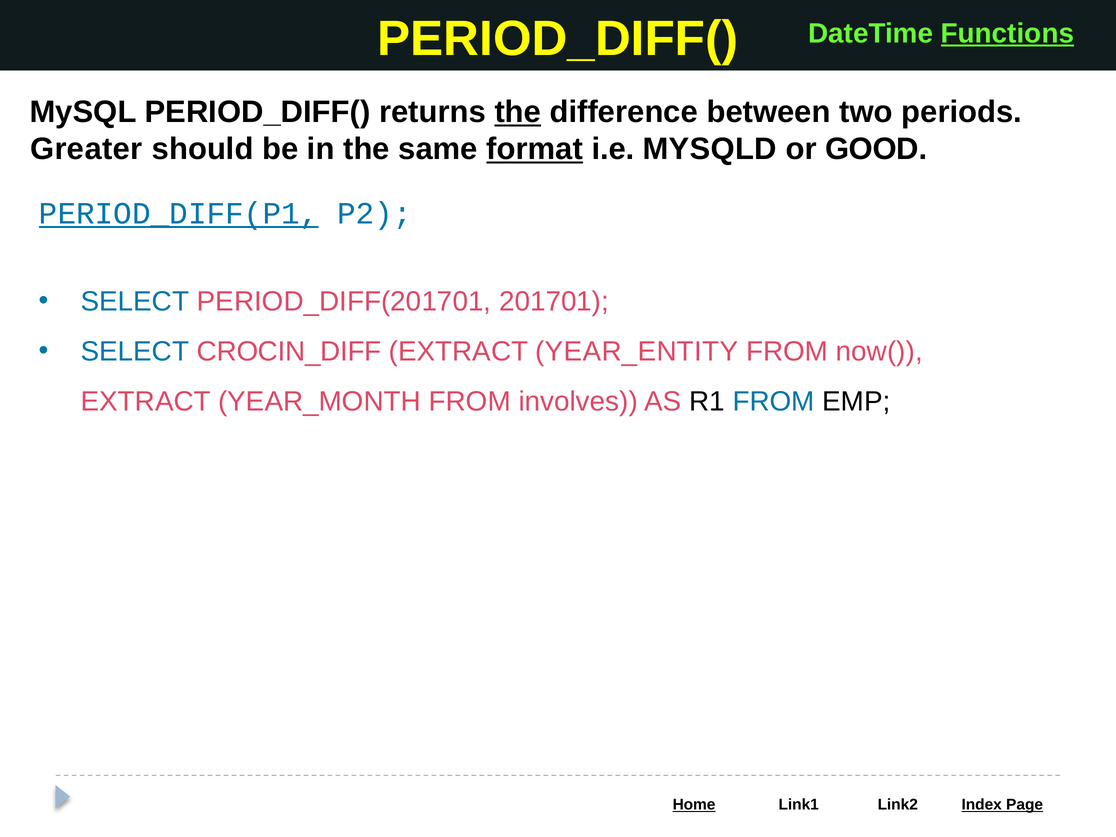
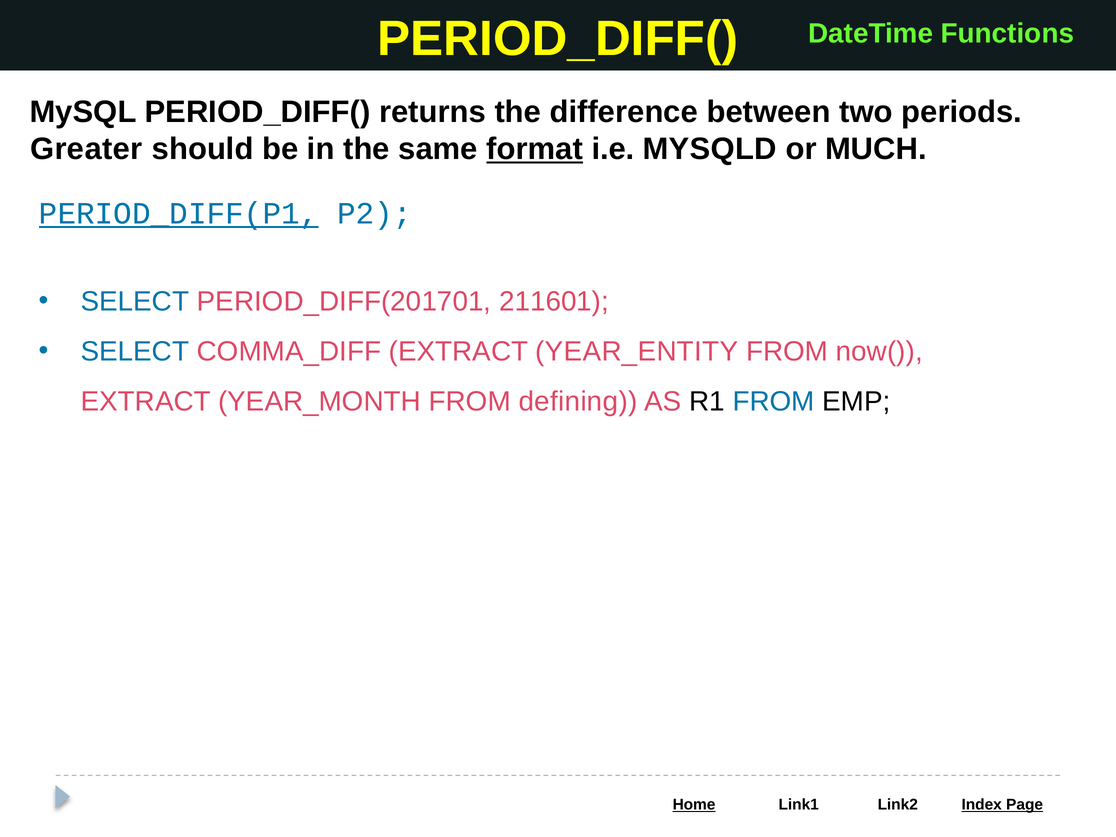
Functions underline: present -> none
the at (518, 112) underline: present -> none
GOOD: GOOD -> MUCH
201701: 201701 -> 211601
CROCIN_DIFF: CROCIN_DIFF -> COMMA_DIFF
involves: involves -> defining
